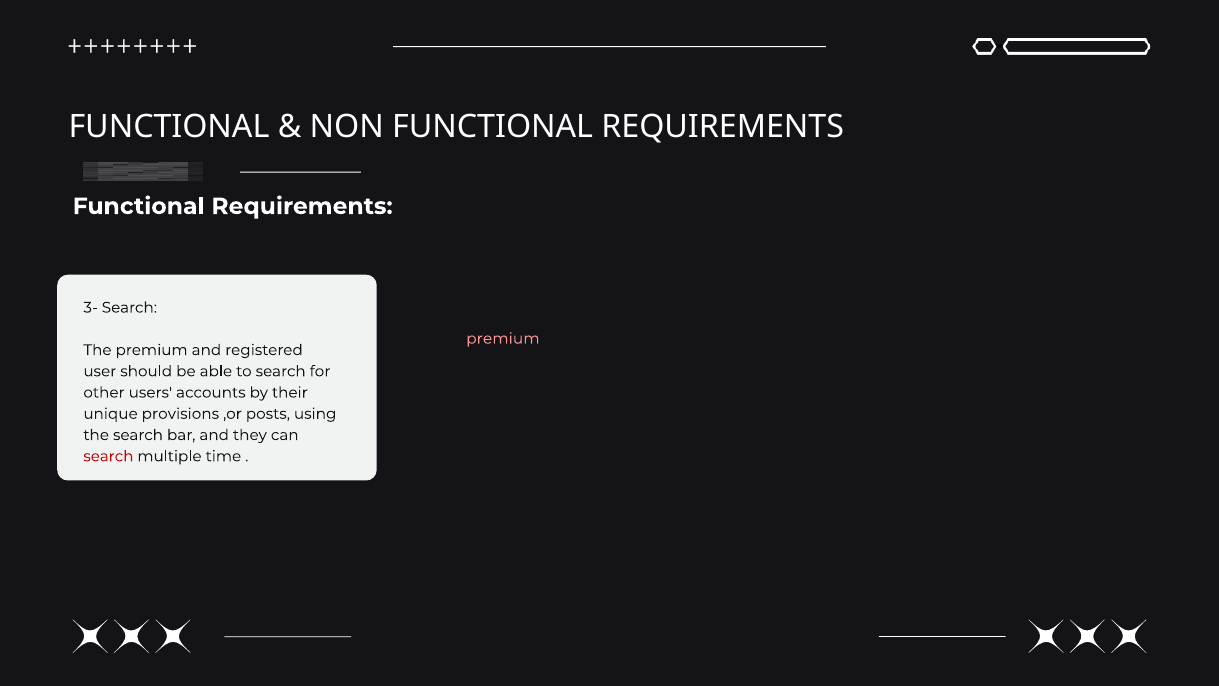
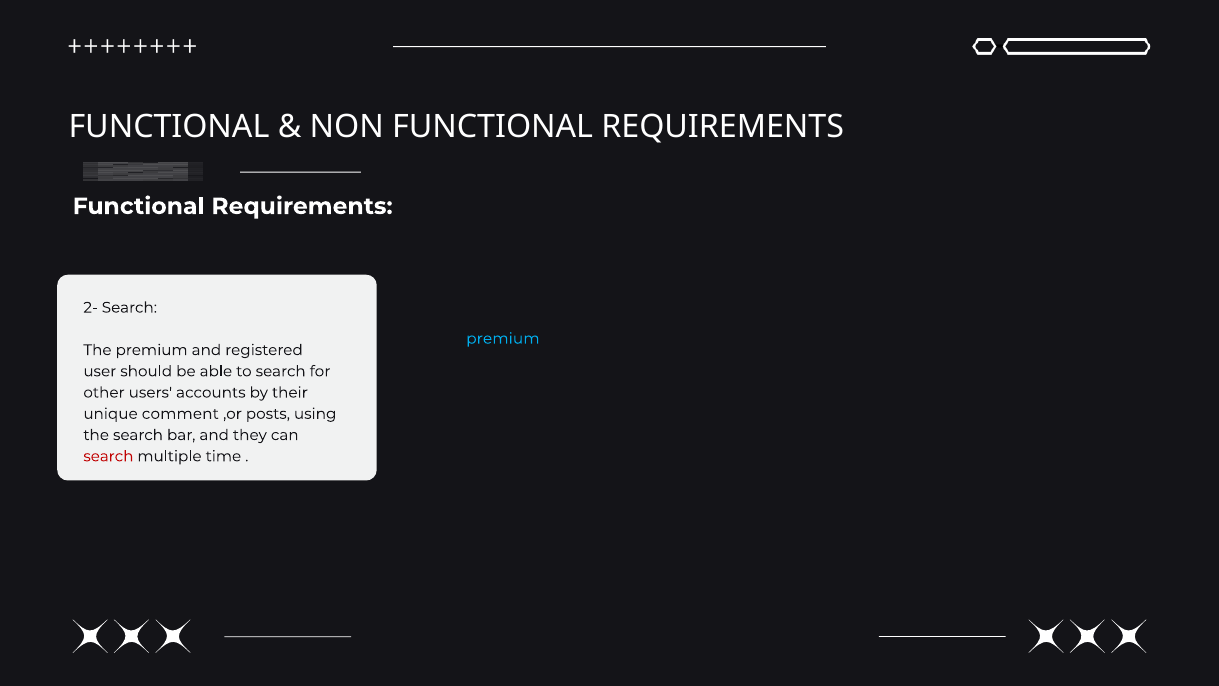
3-: 3- -> 2-
premium at (503, 338) colour: pink -> light blue
unique provisions: provisions -> comment
